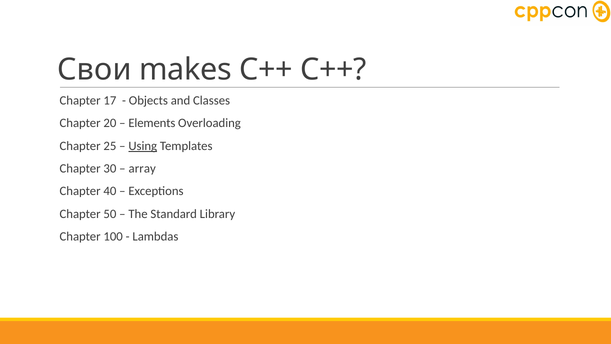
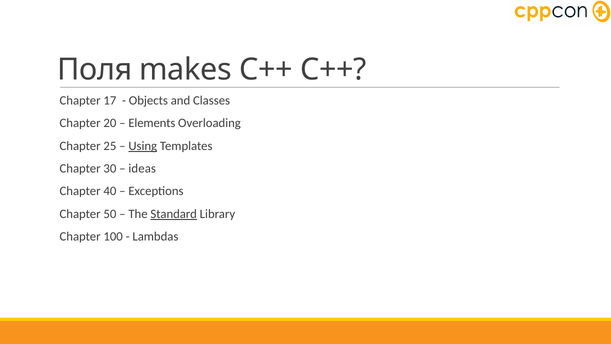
Свои: Свои -> Поля
array: array -> ideas
Standard underline: none -> present
